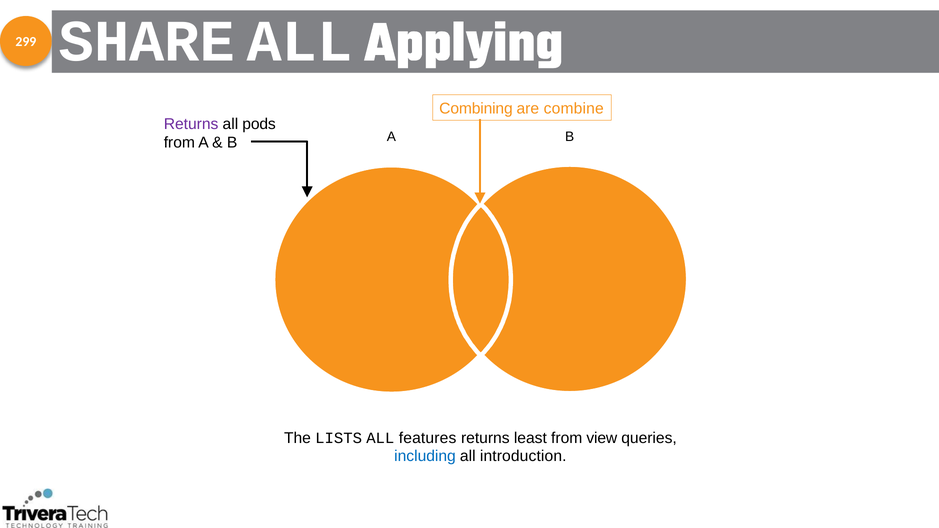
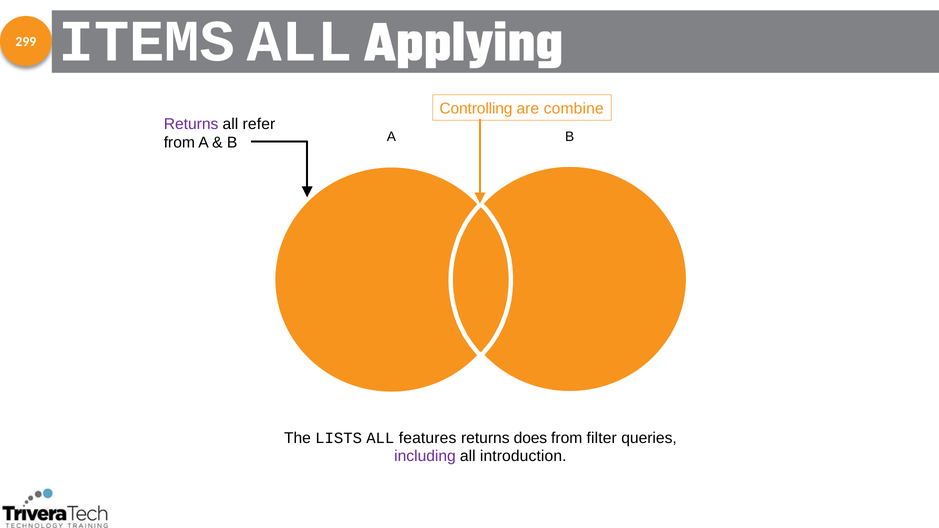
SHARE: SHARE -> ITEMS
Combining: Combining -> Controlling
pods: pods -> refer
least: least -> does
view: view -> filter
including colour: blue -> purple
